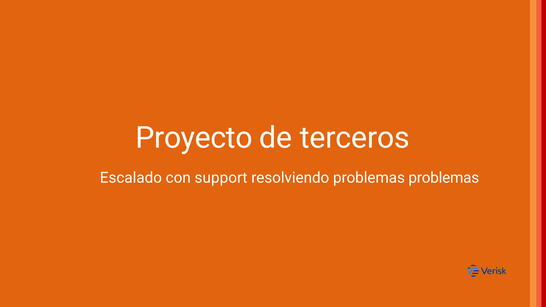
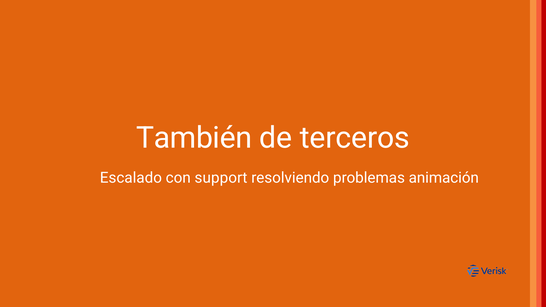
Proyecto: Proyecto -> También
problemas problemas: problemas -> animación
